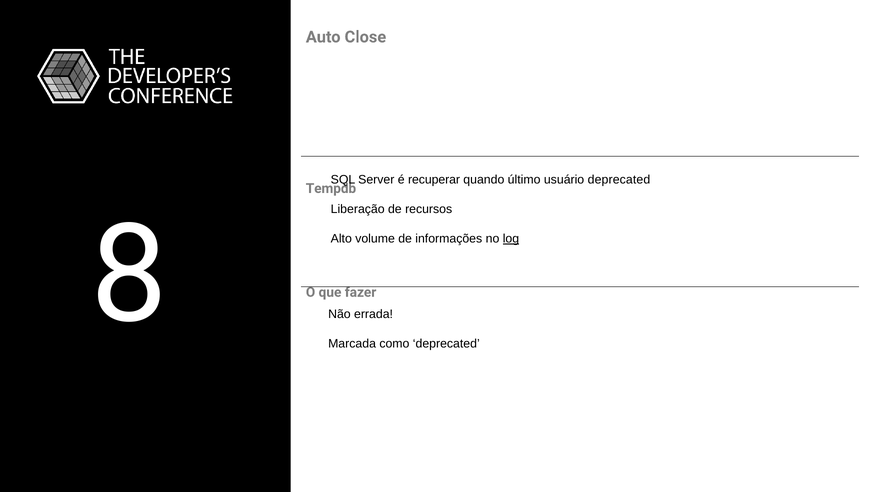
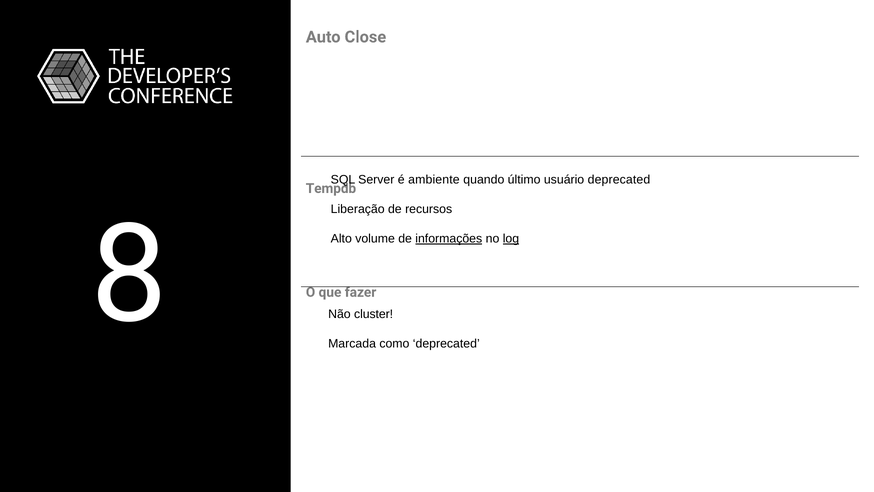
recuperar: recuperar -> ambiente
informações underline: none -> present
errada: errada -> cluster
